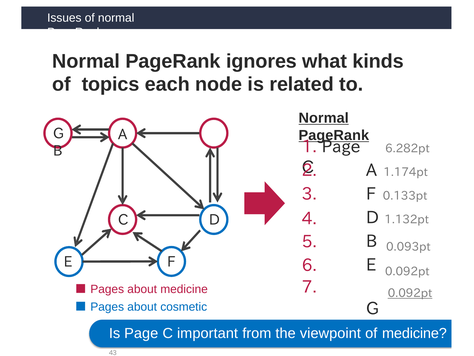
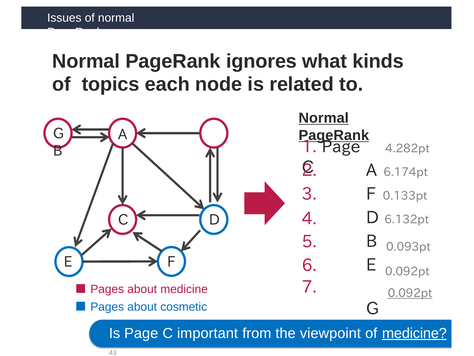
6.282pt: 6.282pt -> 4.282pt
1.174pt: 1.174pt -> 6.174pt
1.132pt: 1.132pt -> 6.132pt
medicine at (414, 333) underline: none -> present
